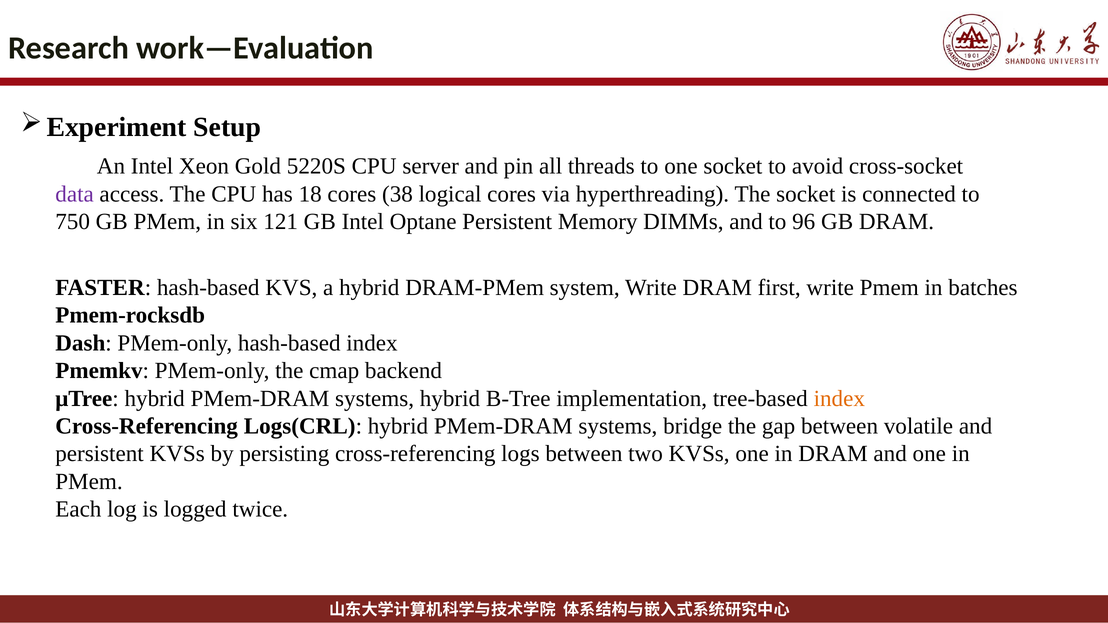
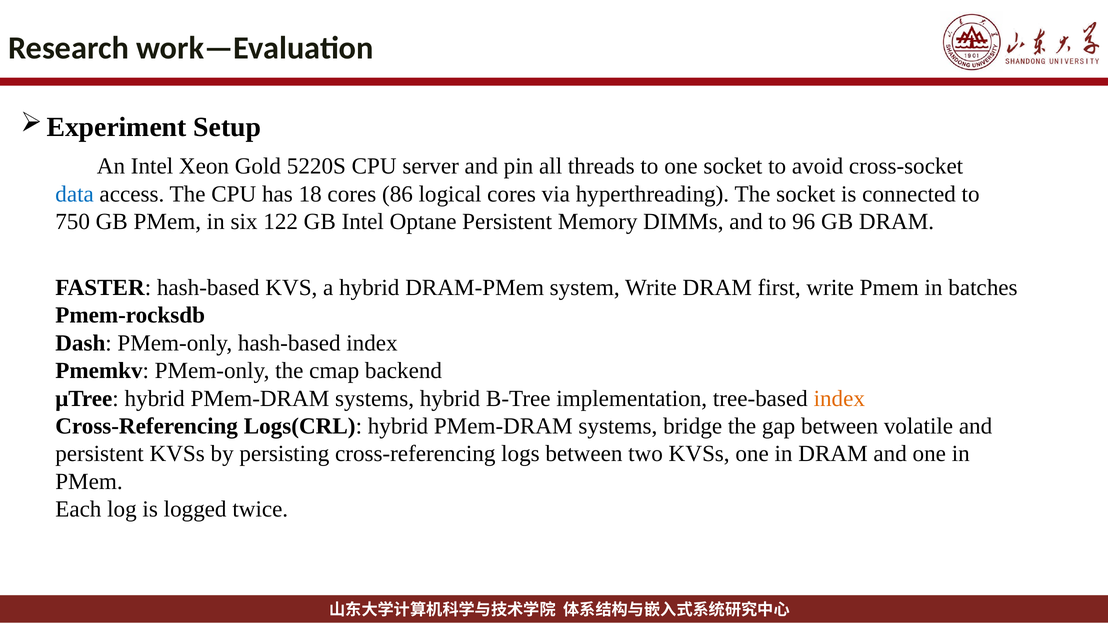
data colour: purple -> blue
38: 38 -> 86
121: 121 -> 122
